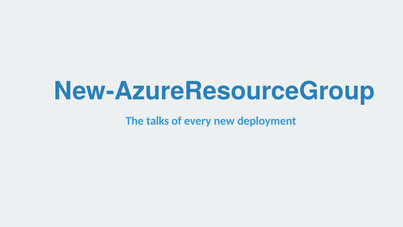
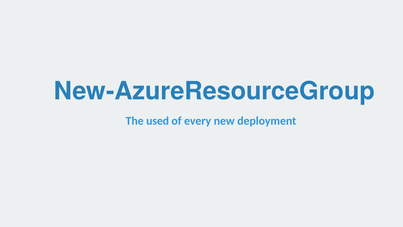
talks: talks -> used
